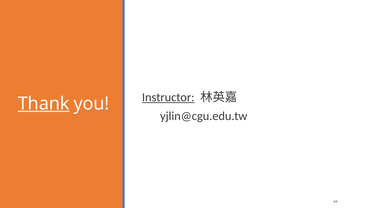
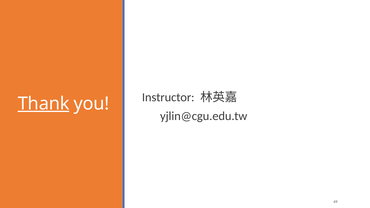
Instructor underline: present -> none
